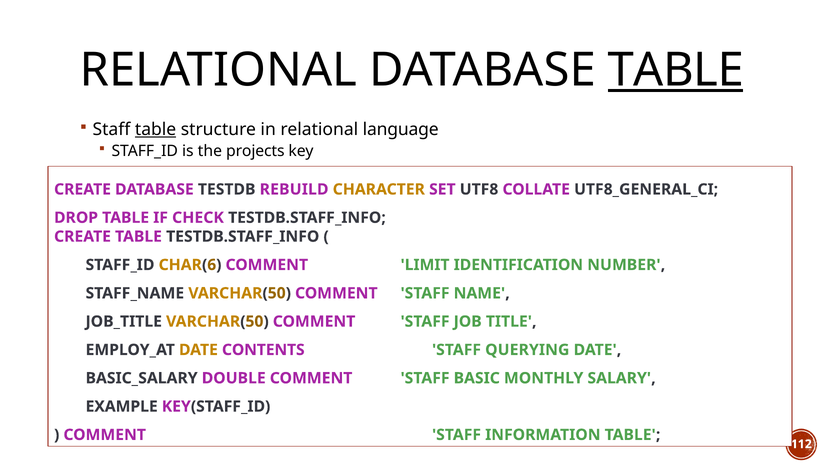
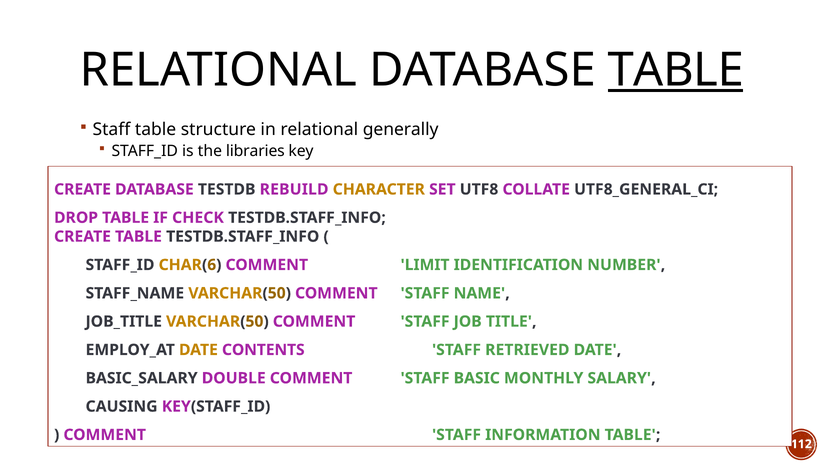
table at (156, 130) underline: present -> none
language: language -> generally
projects: projects -> libraries
QUERYING: QUERYING -> RETRIEVED
EXAMPLE: EXAMPLE -> CAUSING
